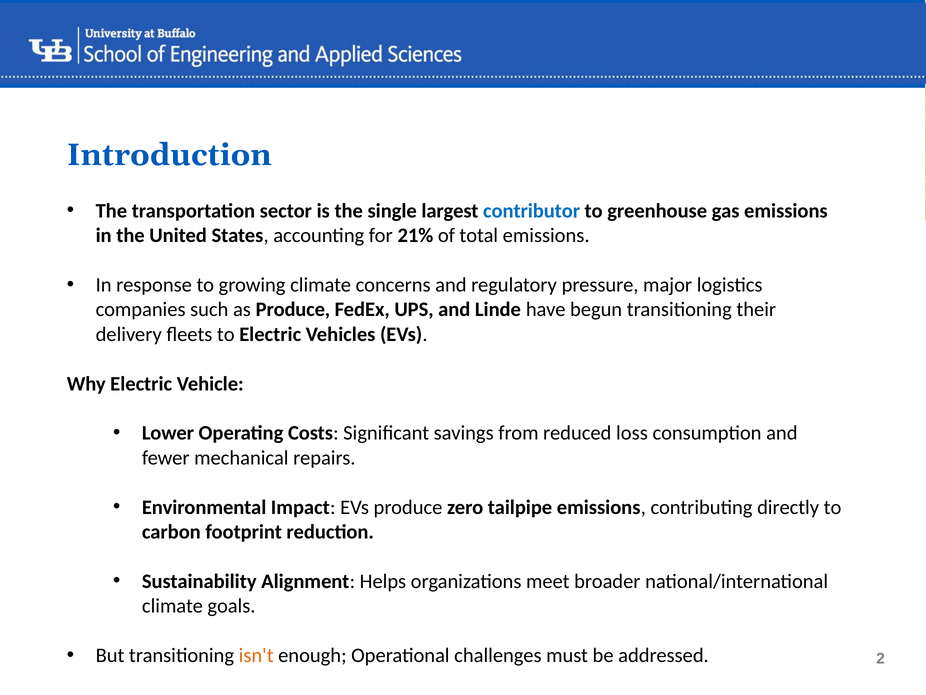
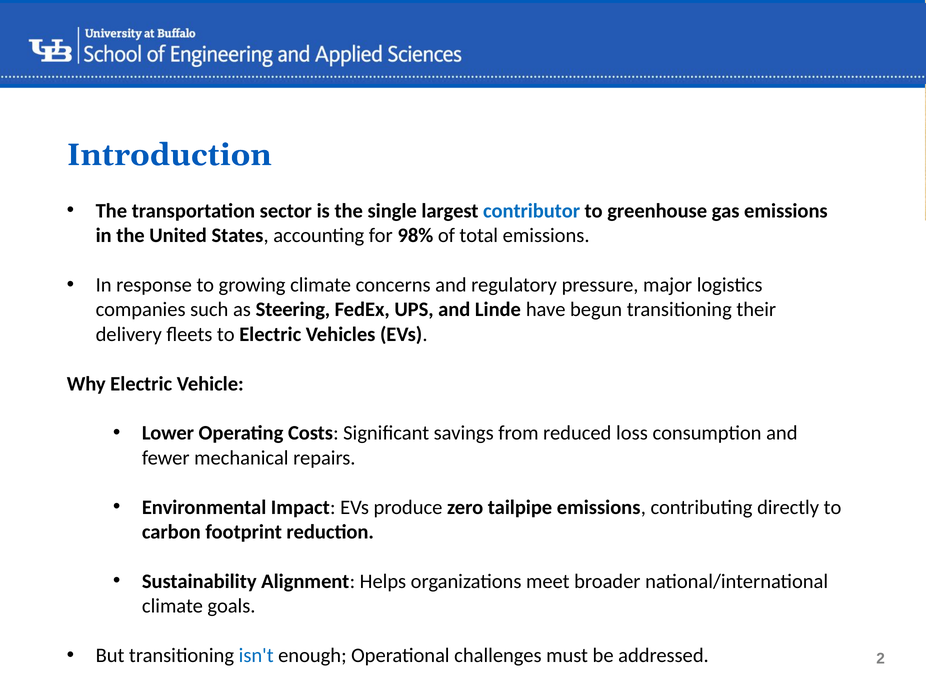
21%: 21% -> 98%
as Produce: Produce -> Steering
isn't colour: orange -> blue
